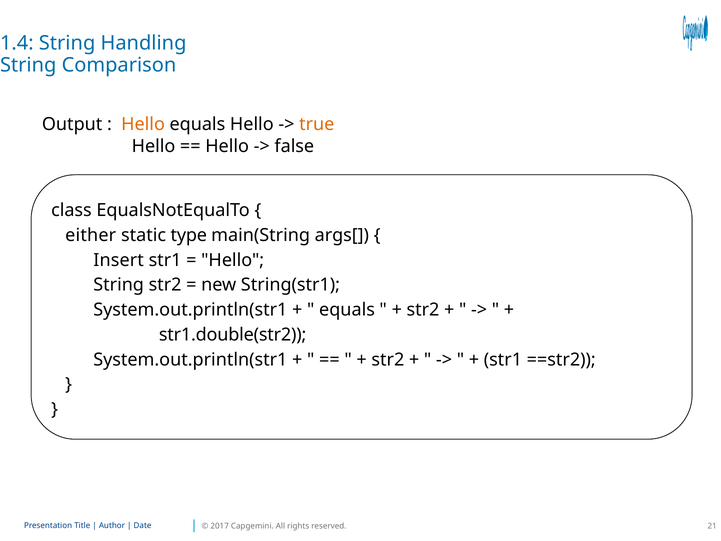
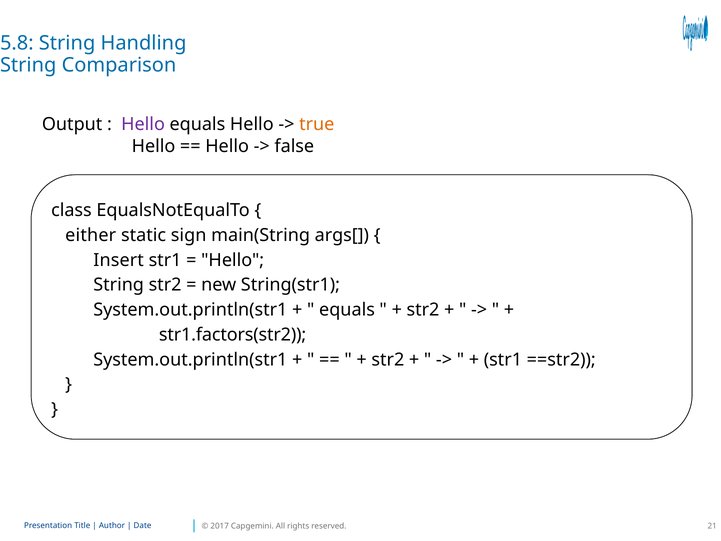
1.4: 1.4 -> 5.8
Hello at (143, 124) colour: orange -> purple
type: type -> sign
str1.double(str2: str1.double(str2 -> str1.factors(str2
